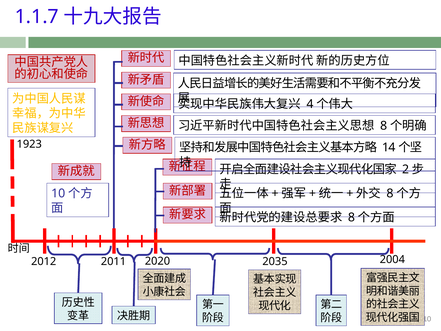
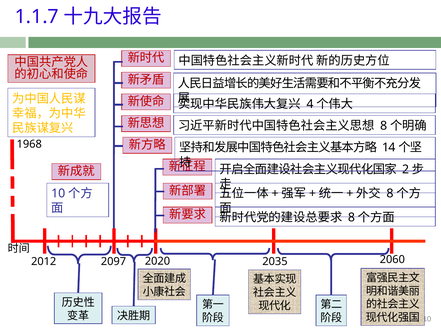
1923: 1923 -> 1968
2011: 2011 -> 2097
2004: 2004 -> 2060
